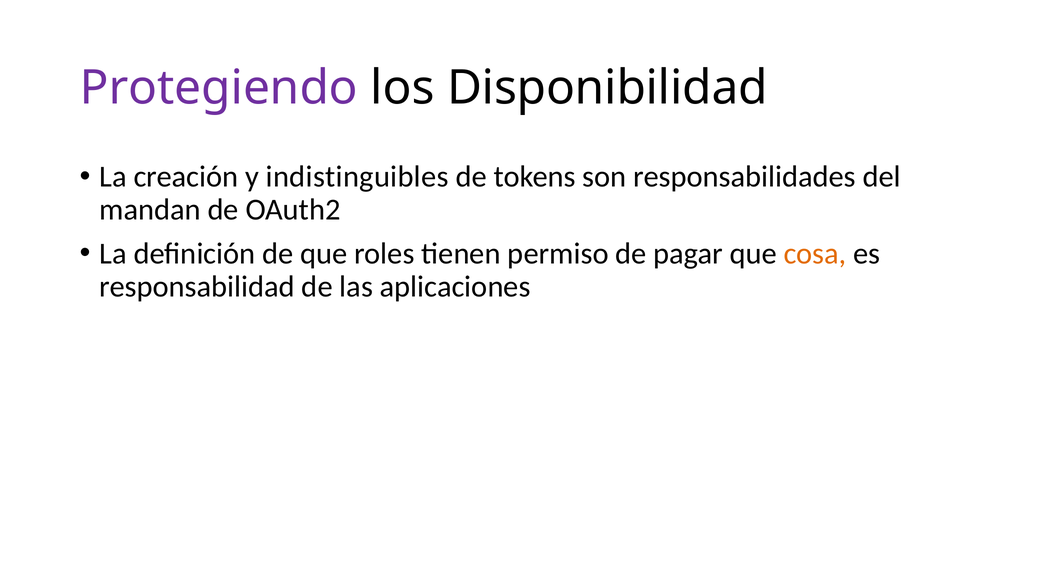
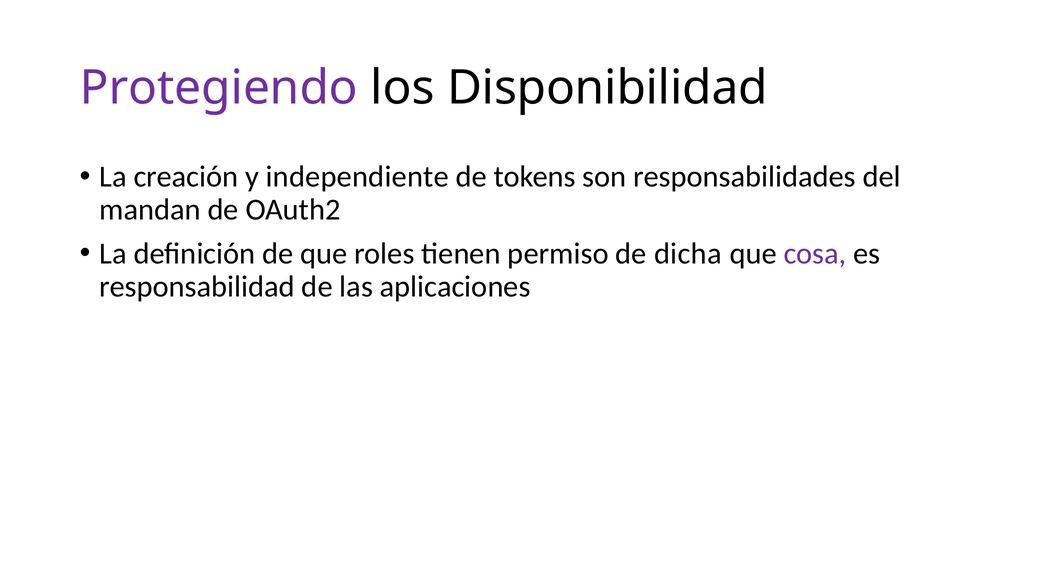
indistinguibles: indistinguibles -> independiente
pagar: pagar -> dicha
cosa colour: orange -> purple
